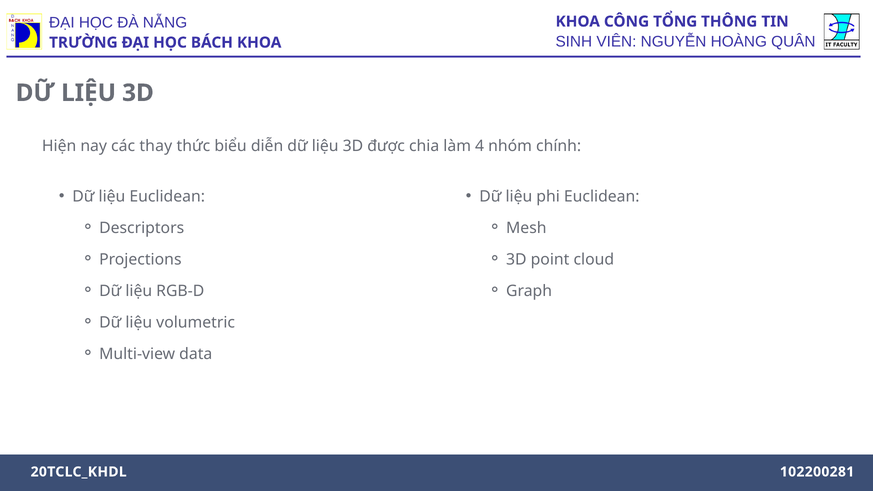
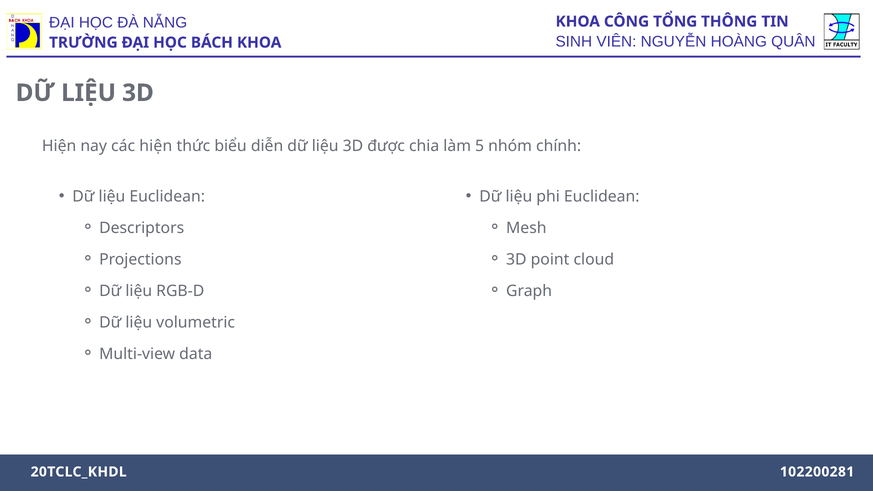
các thay: thay -> hiện
4: 4 -> 5
